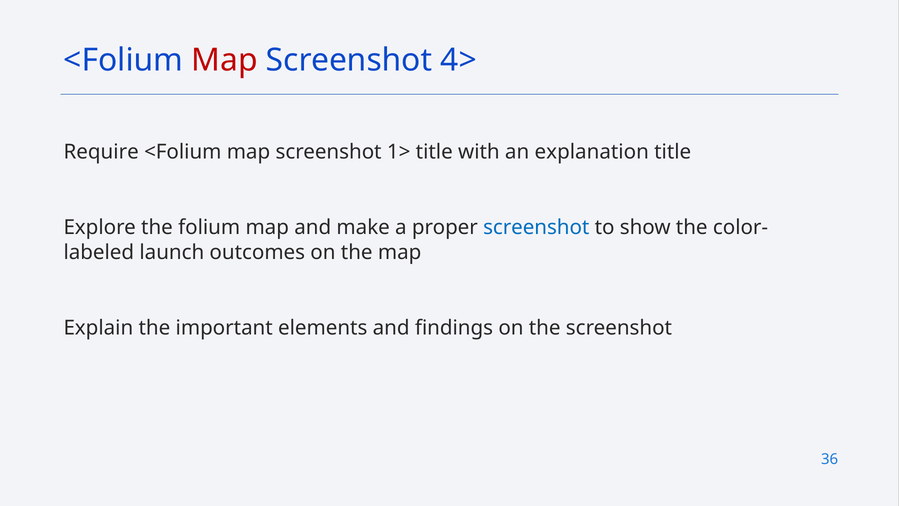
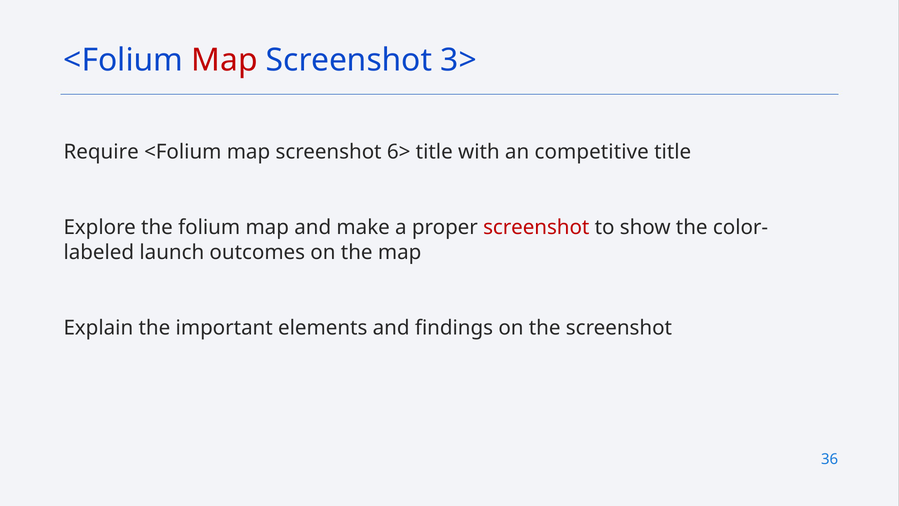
4>: 4> -> 3>
1>: 1> -> 6>
explanation: explanation -> competitive
screenshot at (536, 227) colour: blue -> red
